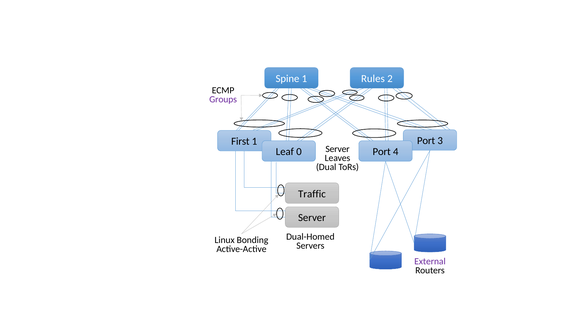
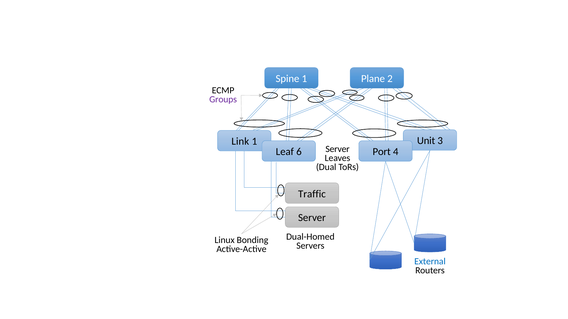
Rules: Rules -> Plane
Port at (426, 141): Port -> Unit
First: First -> Link
0: 0 -> 6
External colour: purple -> blue
